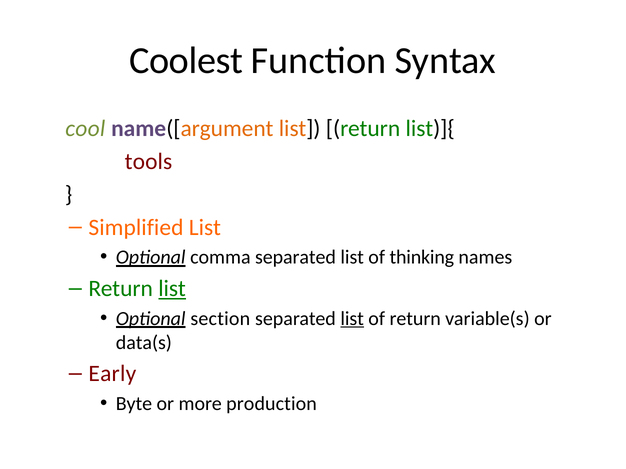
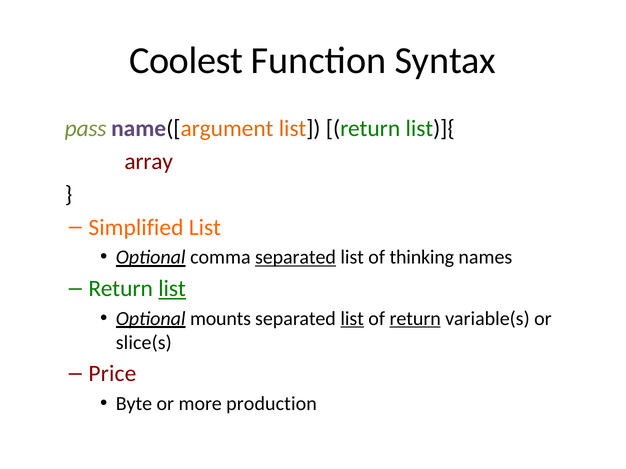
cool: cool -> pass
tools: tools -> array
separated at (295, 258) underline: none -> present
section: section -> mounts
return at (415, 319) underline: none -> present
data(s: data(s -> slice(s
Early: Early -> Price
